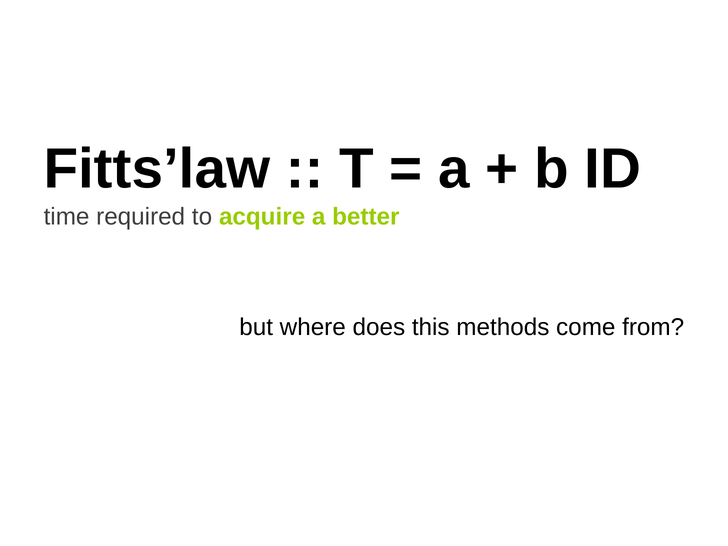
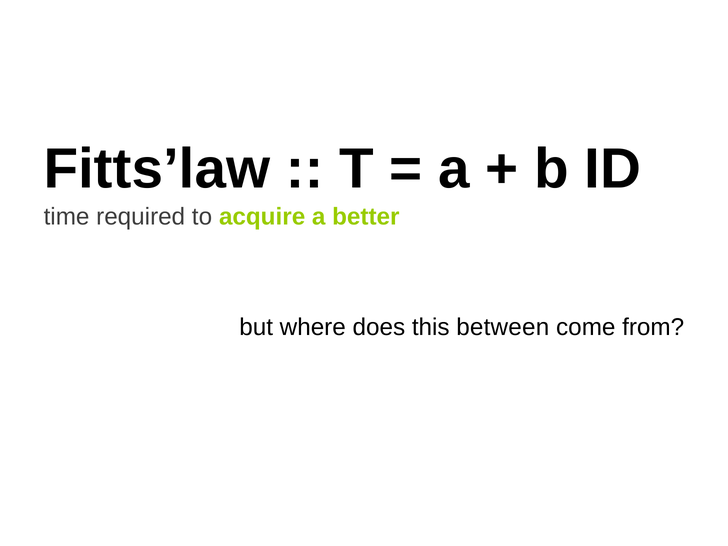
methods: methods -> between
